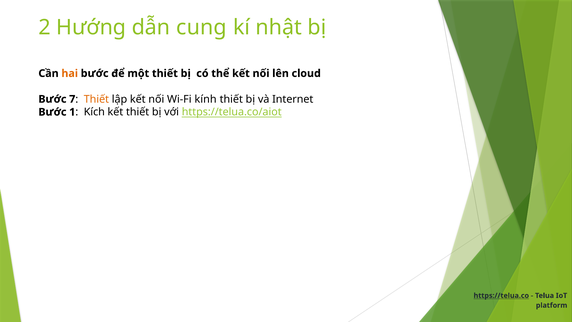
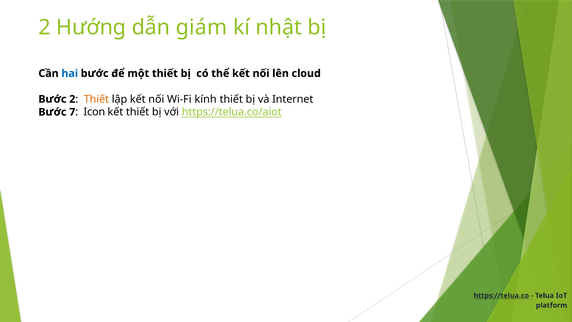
cung: cung -> giám
hai colour: orange -> blue
Bước 7: 7 -> 2
1: 1 -> 7
Kích: Kích -> Icon
